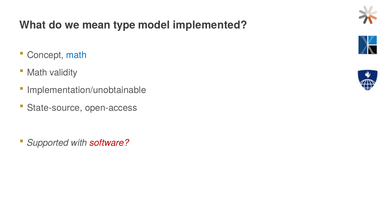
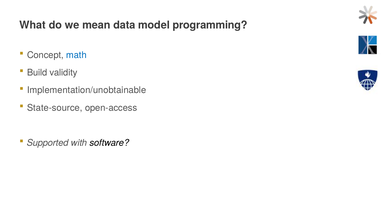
type: type -> data
implemented: implemented -> programming
Math at (37, 72): Math -> Build
software colour: red -> black
